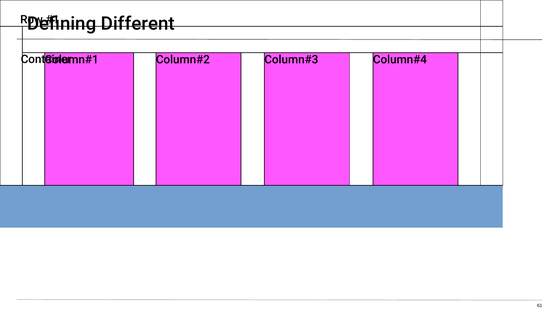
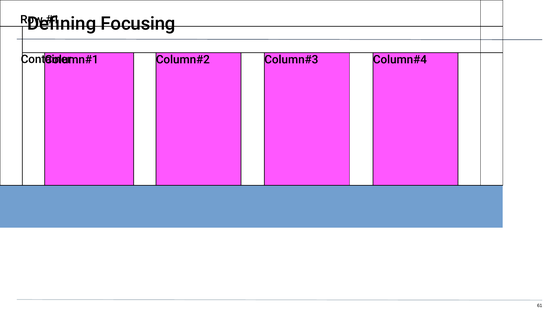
Different: Different -> Focusing
